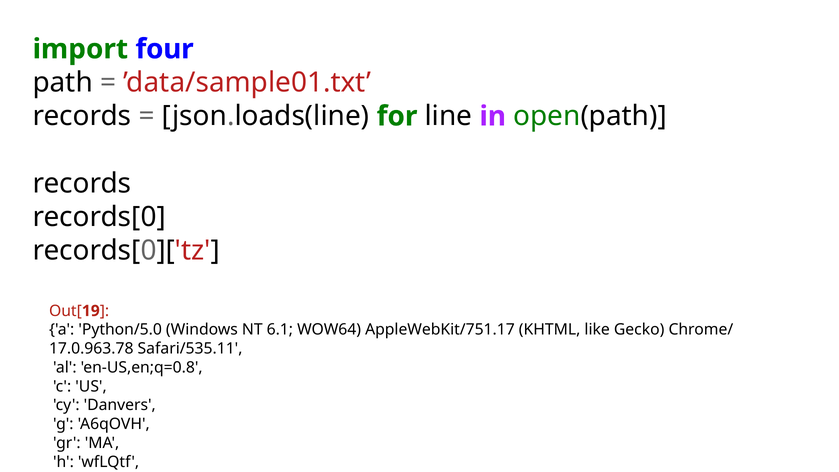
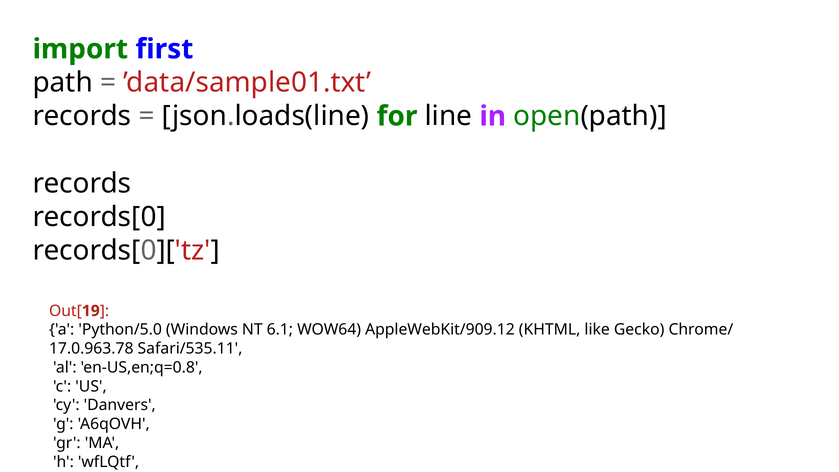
four: four -> first
AppleWebKit/751.17: AppleWebKit/751.17 -> AppleWebKit/909.12
